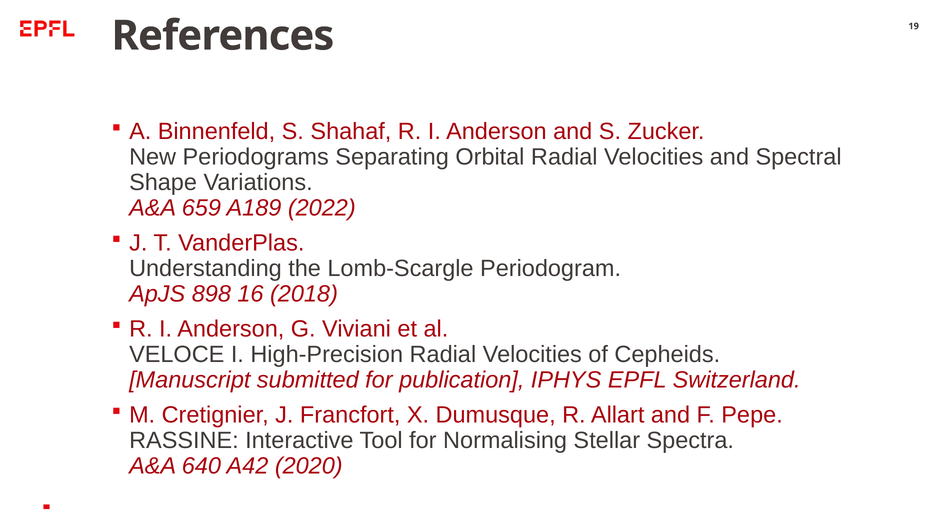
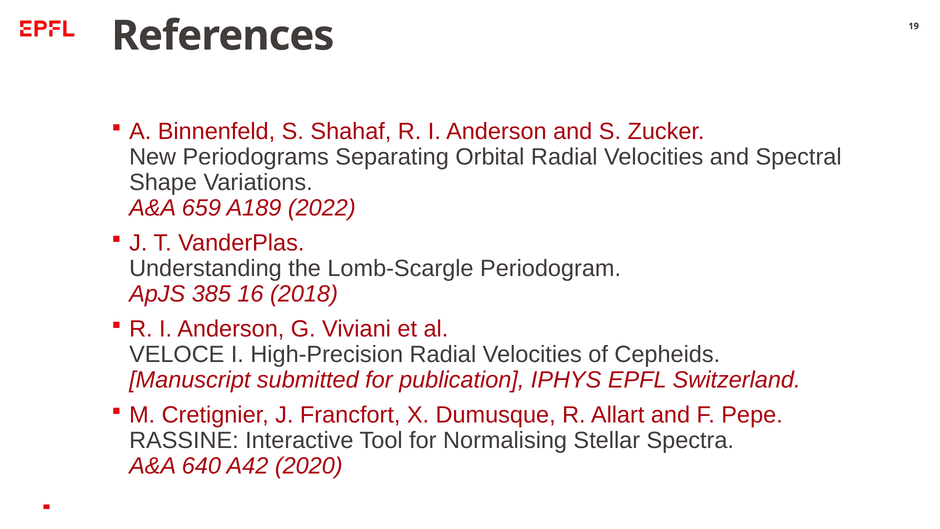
898: 898 -> 385
